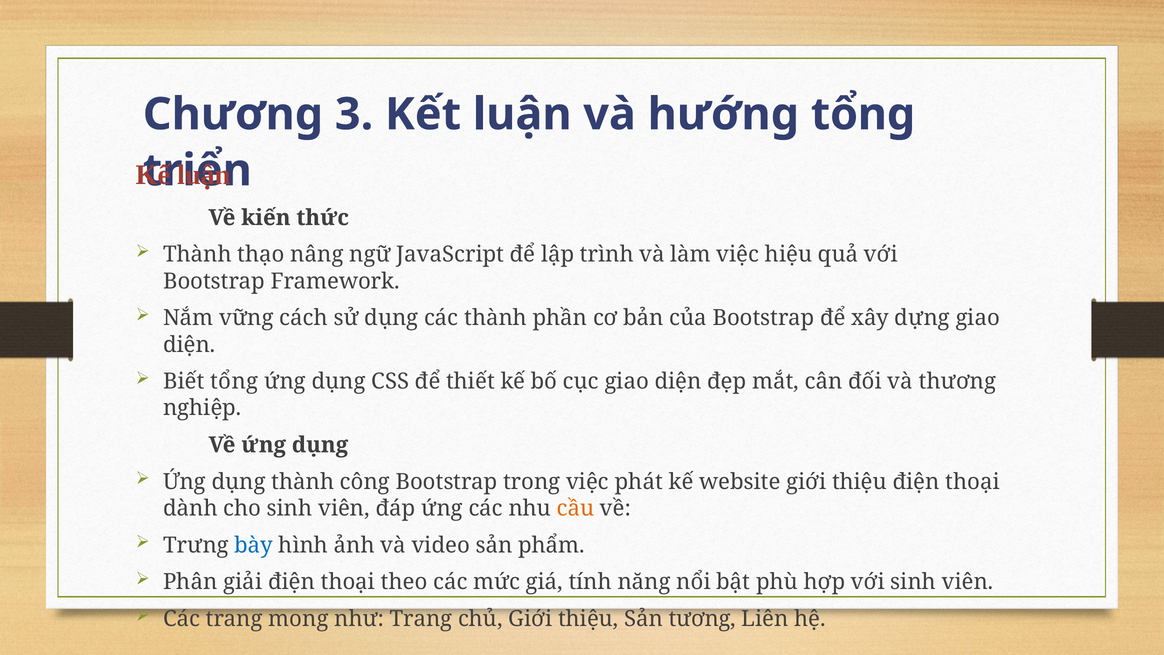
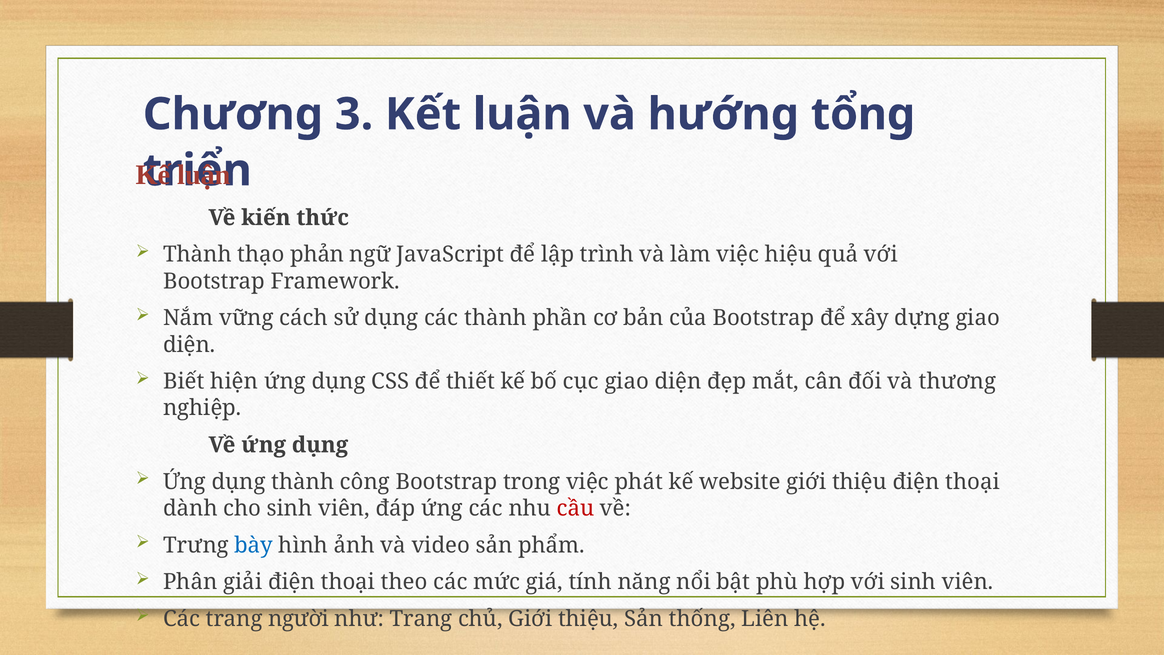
nâng: nâng -> phản
Biết tổng: tổng -> hiện
cầu colour: orange -> red
mong: mong -> người
tương: tương -> thống
